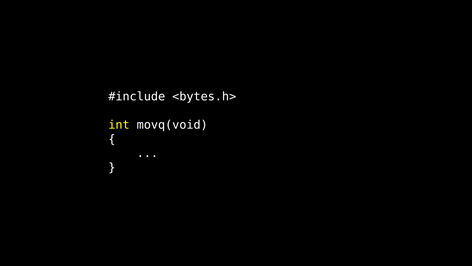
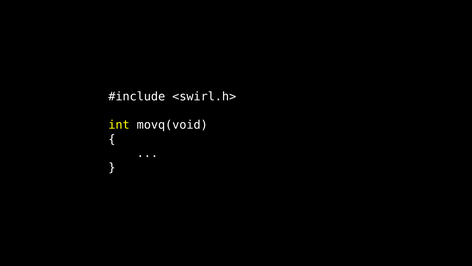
<bytes.h>: <bytes.h> -> <swirl.h>
